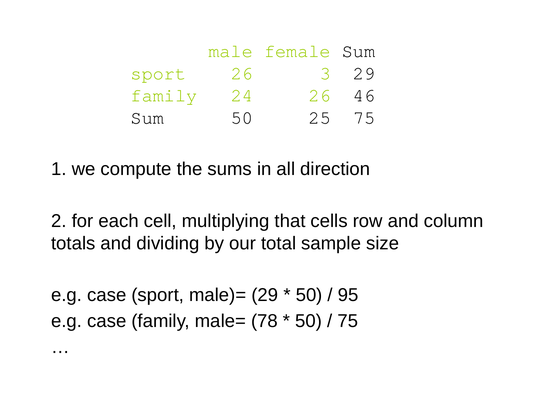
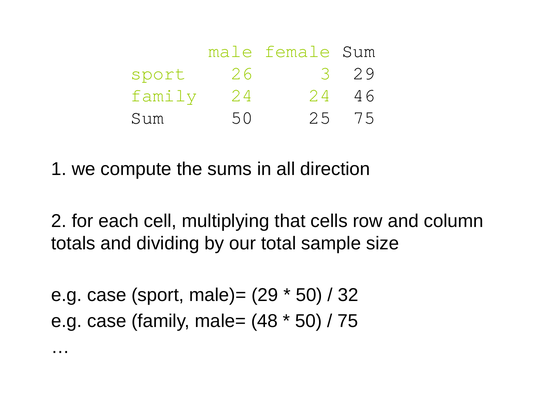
24 26: 26 -> 24
95: 95 -> 32
78: 78 -> 48
